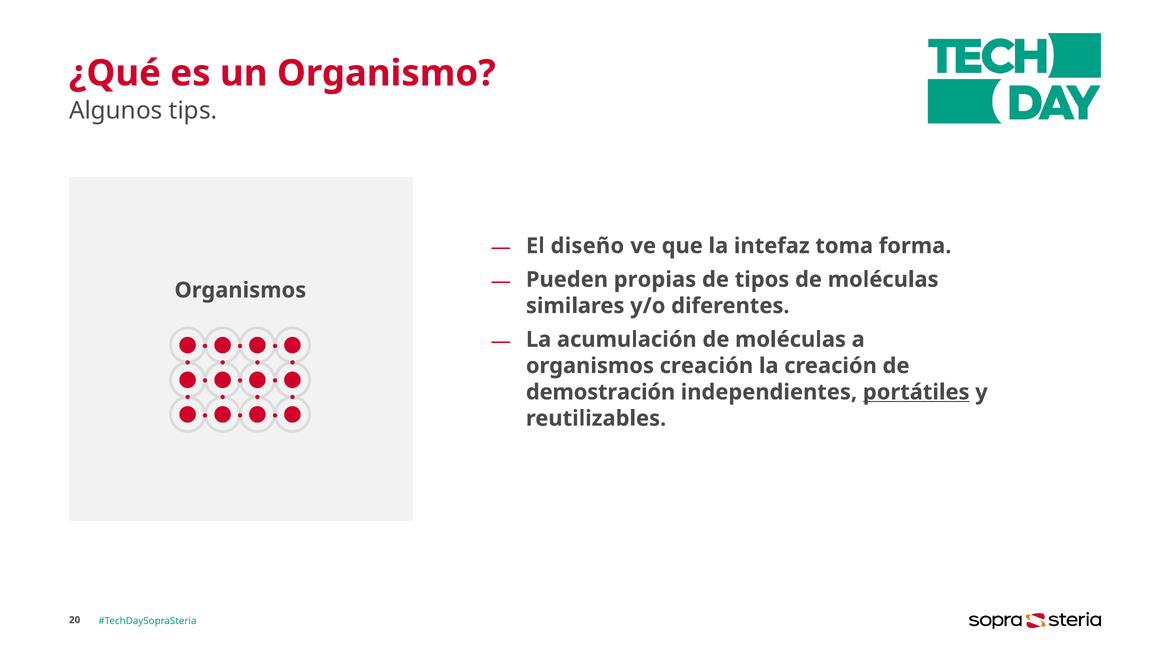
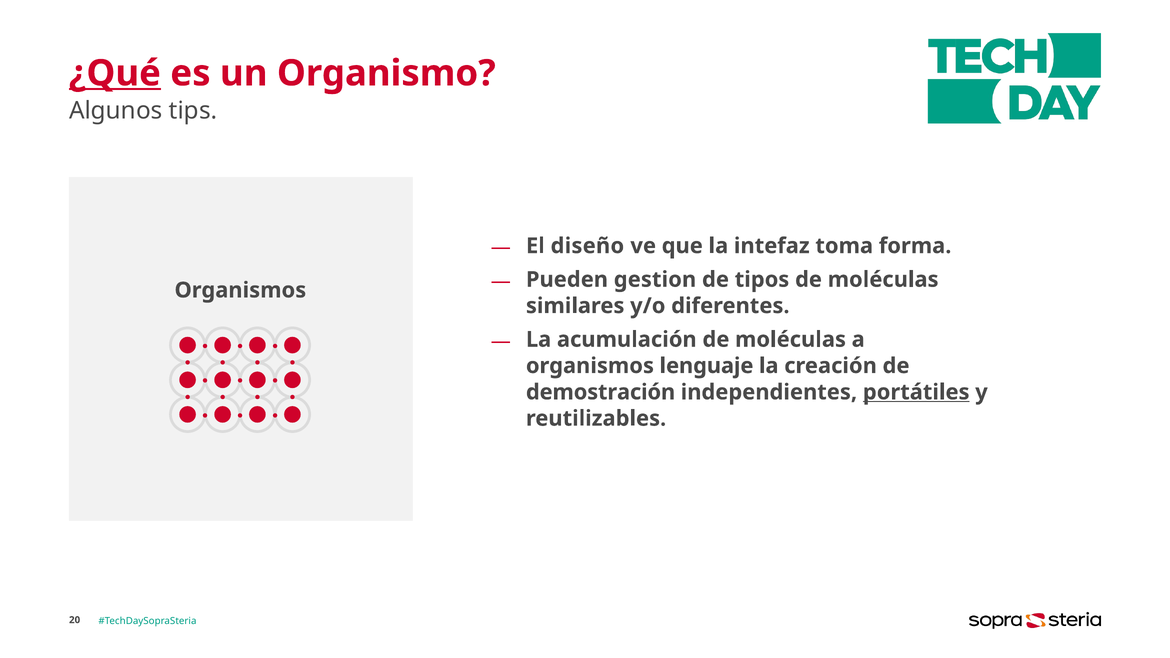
¿Qué underline: none -> present
propias: propias -> gestion
organismos creación: creación -> lenguaje
